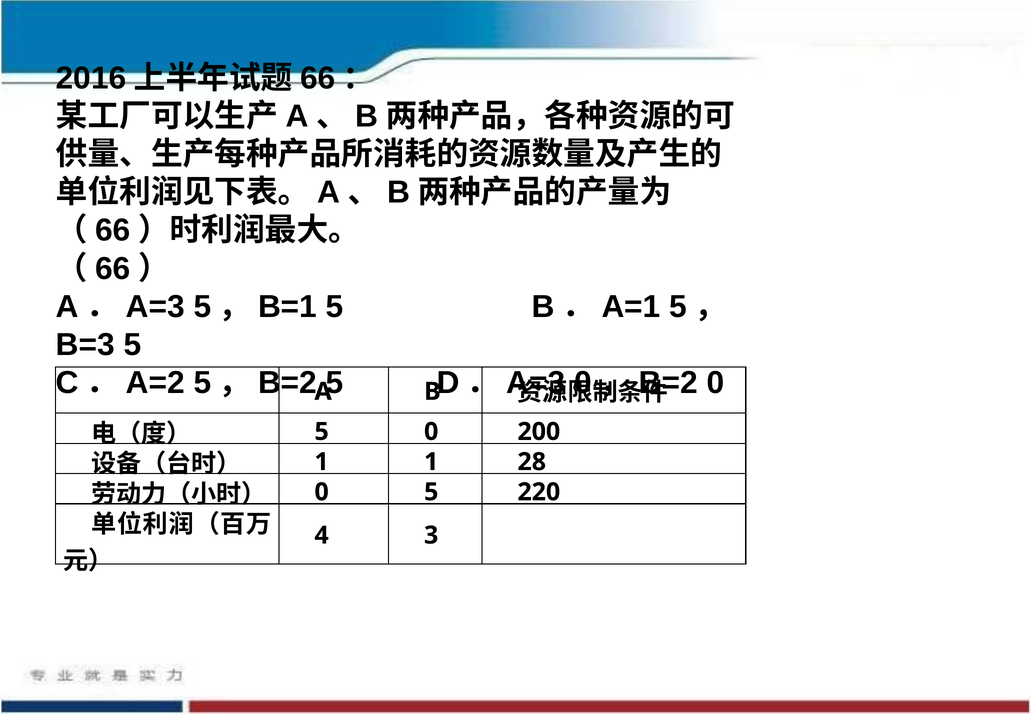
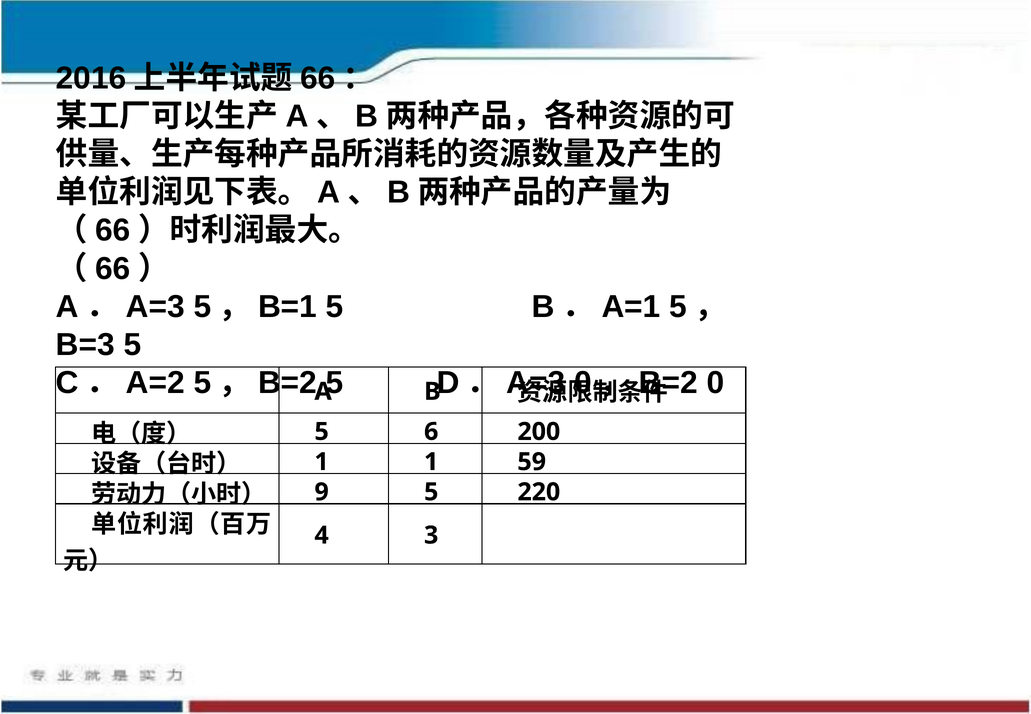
5 0: 0 -> 6
28: 28 -> 59
0 at (322, 492): 0 -> 9
